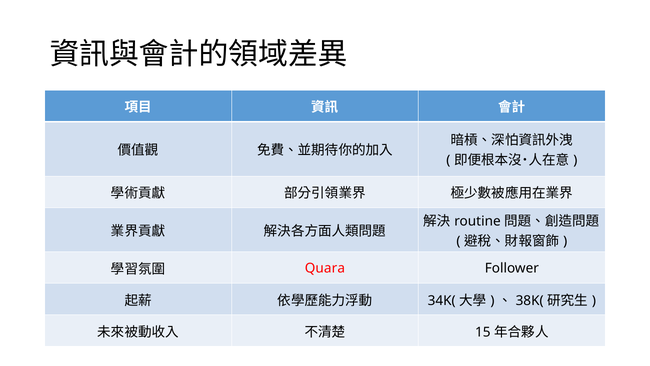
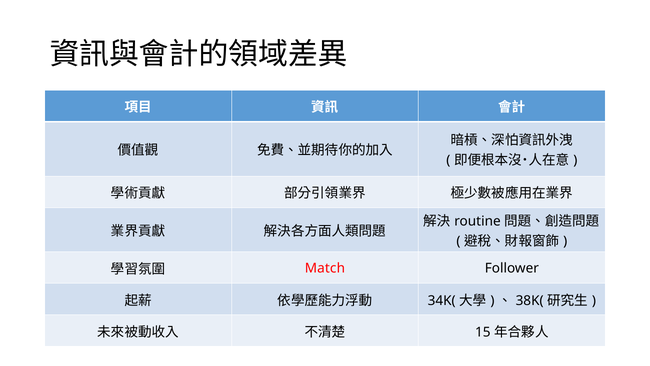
Quara: Quara -> Match
